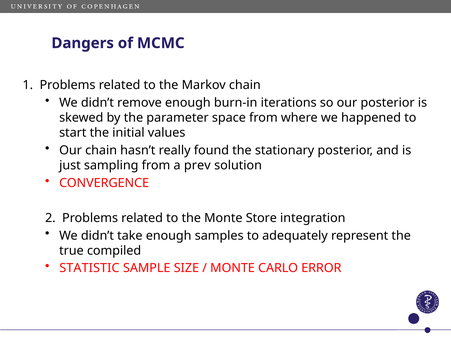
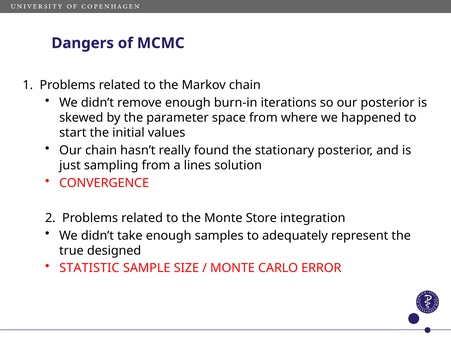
prev: prev -> lines
compiled: compiled -> designed
